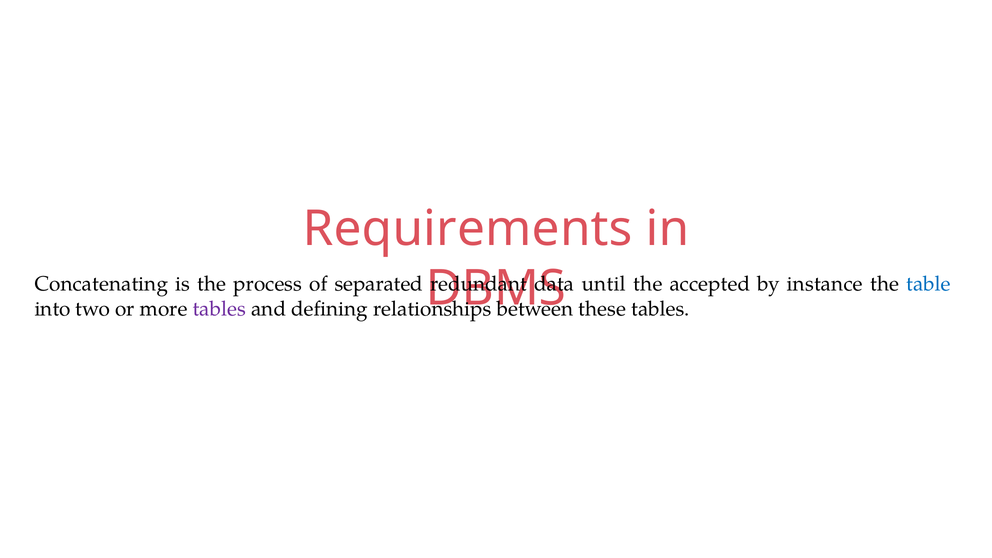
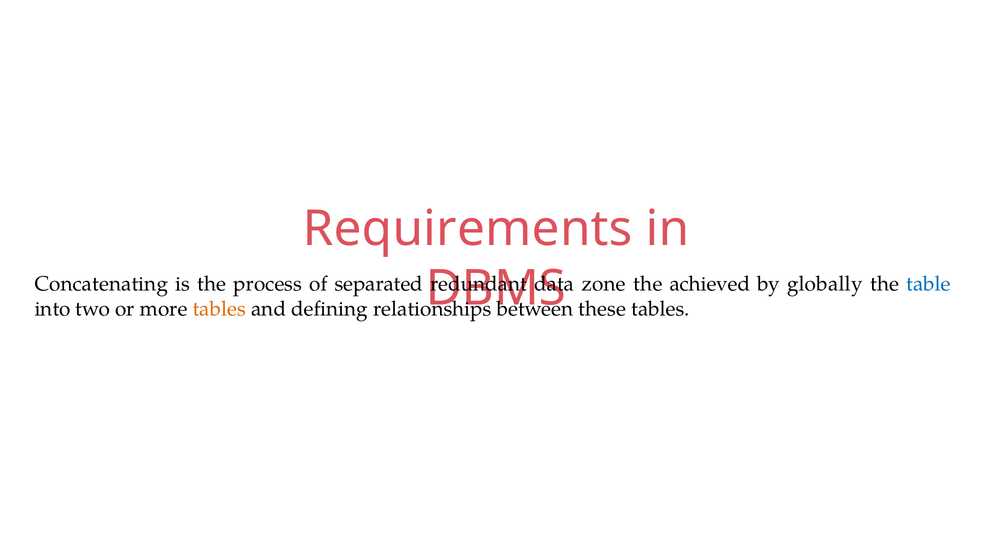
until: until -> zone
accepted: accepted -> achieved
instance: instance -> globally
tables at (219, 309) colour: purple -> orange
